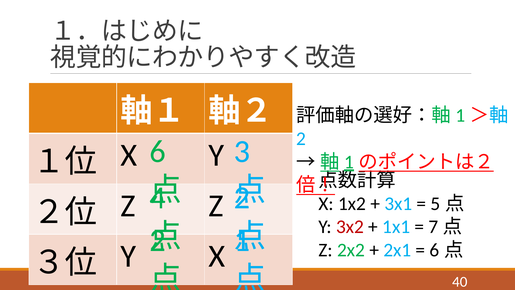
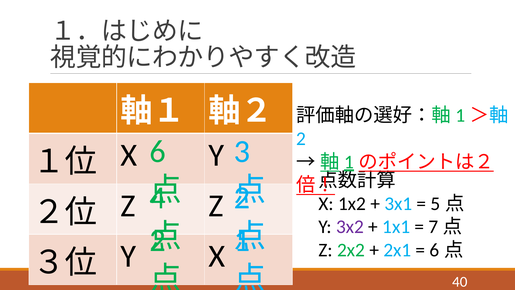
3x2 colour: red -> purple
